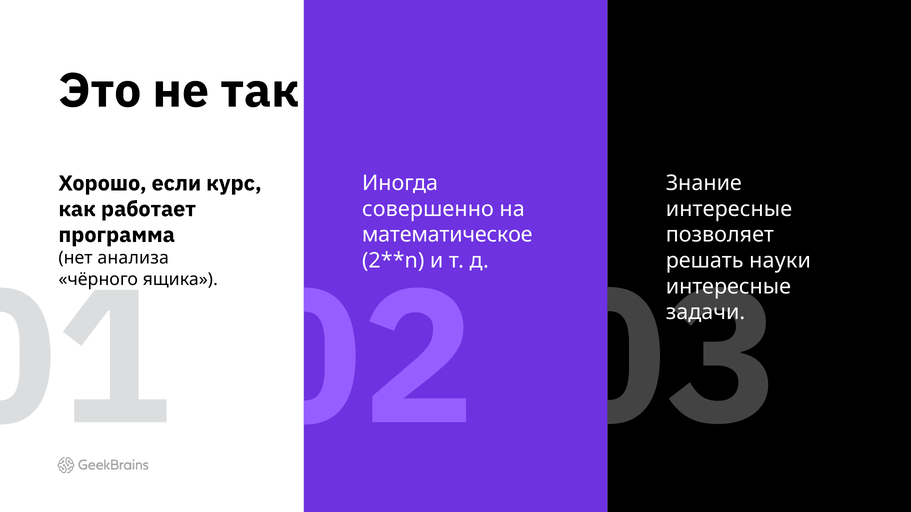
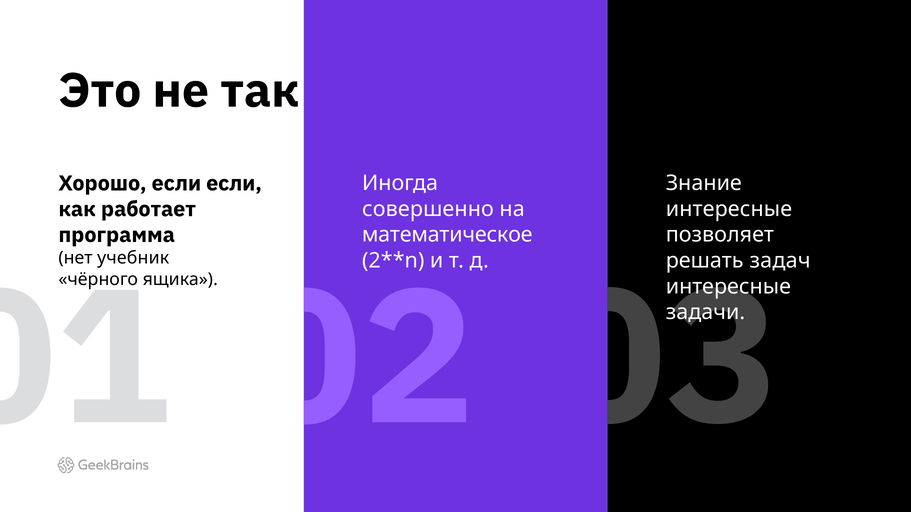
если курс: курс -> если
анализа: анализа -> учебник
науки: науки -> задач
